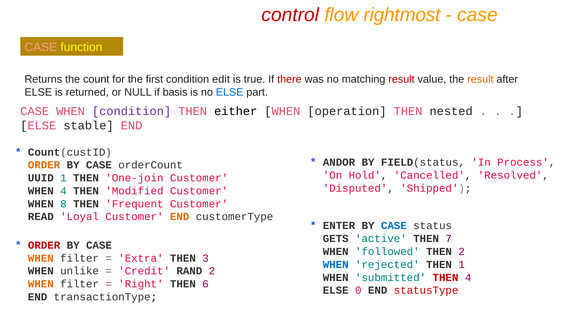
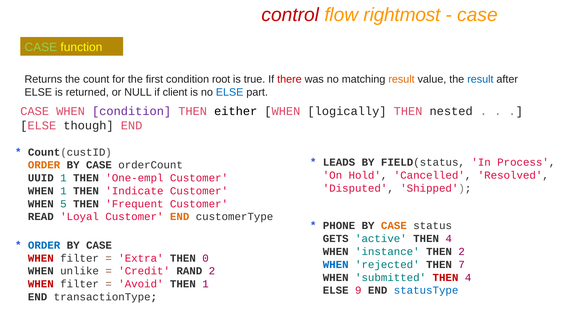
CASE at (41, 47) colour: pink -> light green
edit: edit -> root
result at (401, 79) colour: red -> orange
result at (480, 79) colour: orange -> blue
basis: basis -> client
operation: operation -> logically
stable: stable -> though
ANDOR: ANDOR -> LEADS
One-join: One-join -> One-empl
WHEN 4: 4 -> 1
Modified: Modified -> Indicate
8: 8 -> 5
ENTER: ENTER -> PHONE
CASE at (394, 226) colour: blue -> orange
active THEN 7: 7 -> 4
ORDER at (44, 245) colour: red -> blue
followed: followed -> instance
WHEN at (41, 258) colour: orange -> red
3: 3 -> 0
THEN 1: 1 -> 7
WHEN at (41, 284) colour: orange -> red
Right: Right -> Avoid
THEN 6: 6 -> 1
0: 0 -> 9
statusType colour: red -> blue
